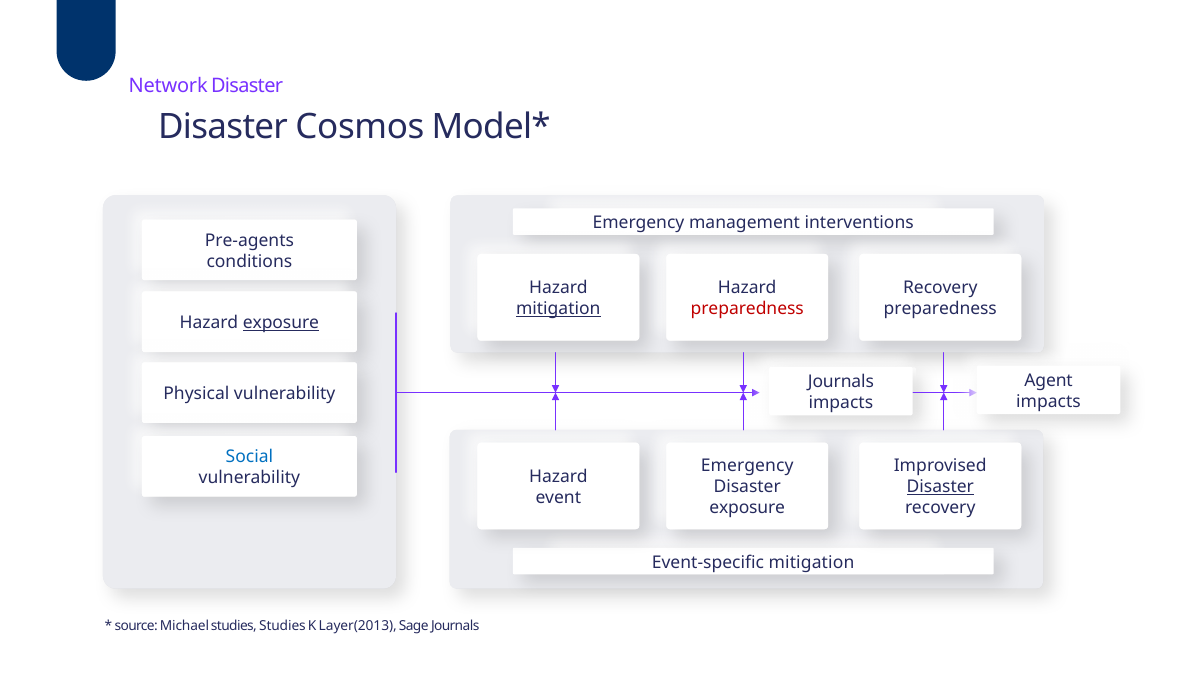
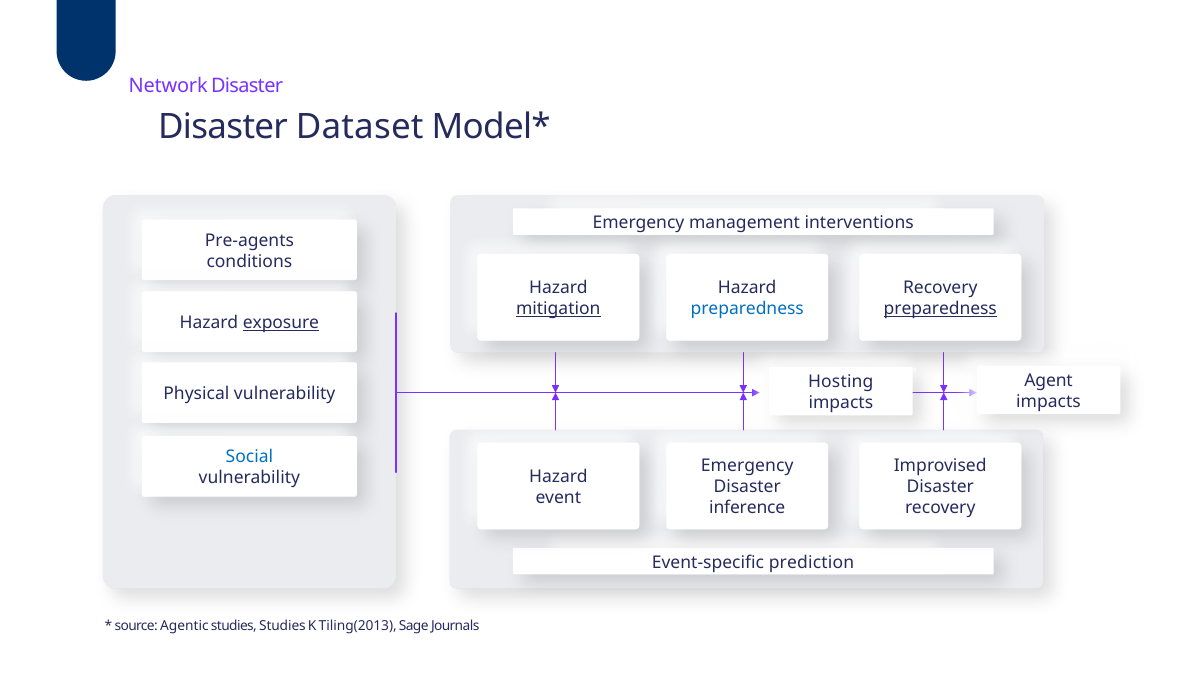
Cosmos: Cosmos -> Dataset
preparedness at (747, 309) colour: red -> blue
preparedness at (940, 309) underline: none -> present
Journals at (841, 382): Journals -> Hosting
Disaster at (940, 487) underline: present -> none
exposure at (747, 508): exposure -> inference
Event-specific mitigation: mitigation -> prediction
Michael: Michael -> Agentic
Layer(2013: Layer(2013 -> Tiling(2013
